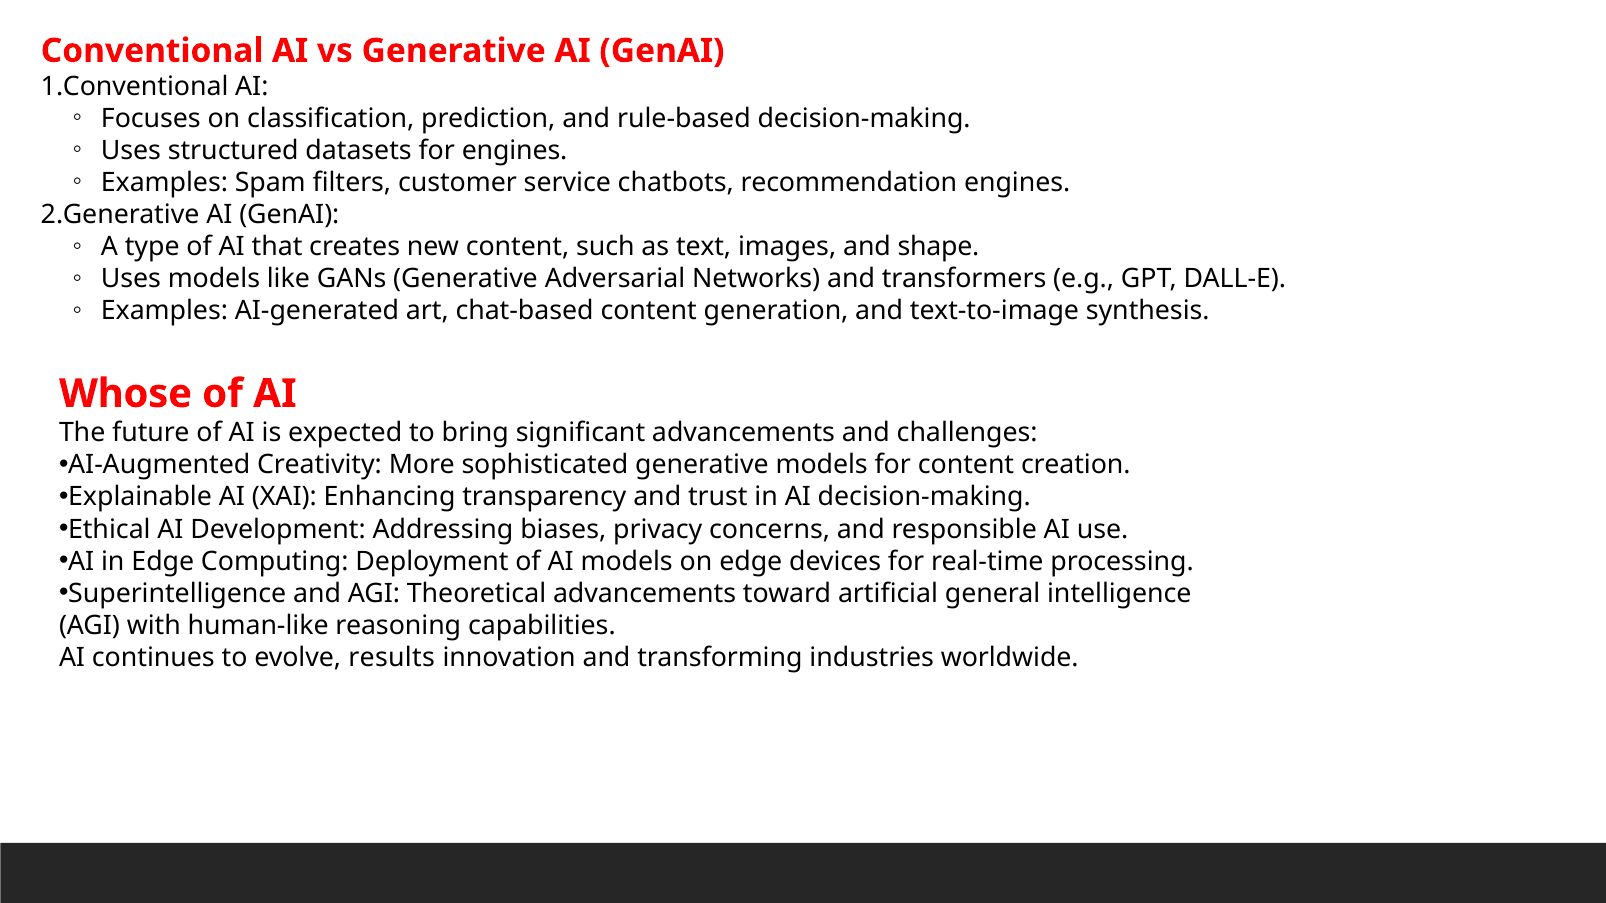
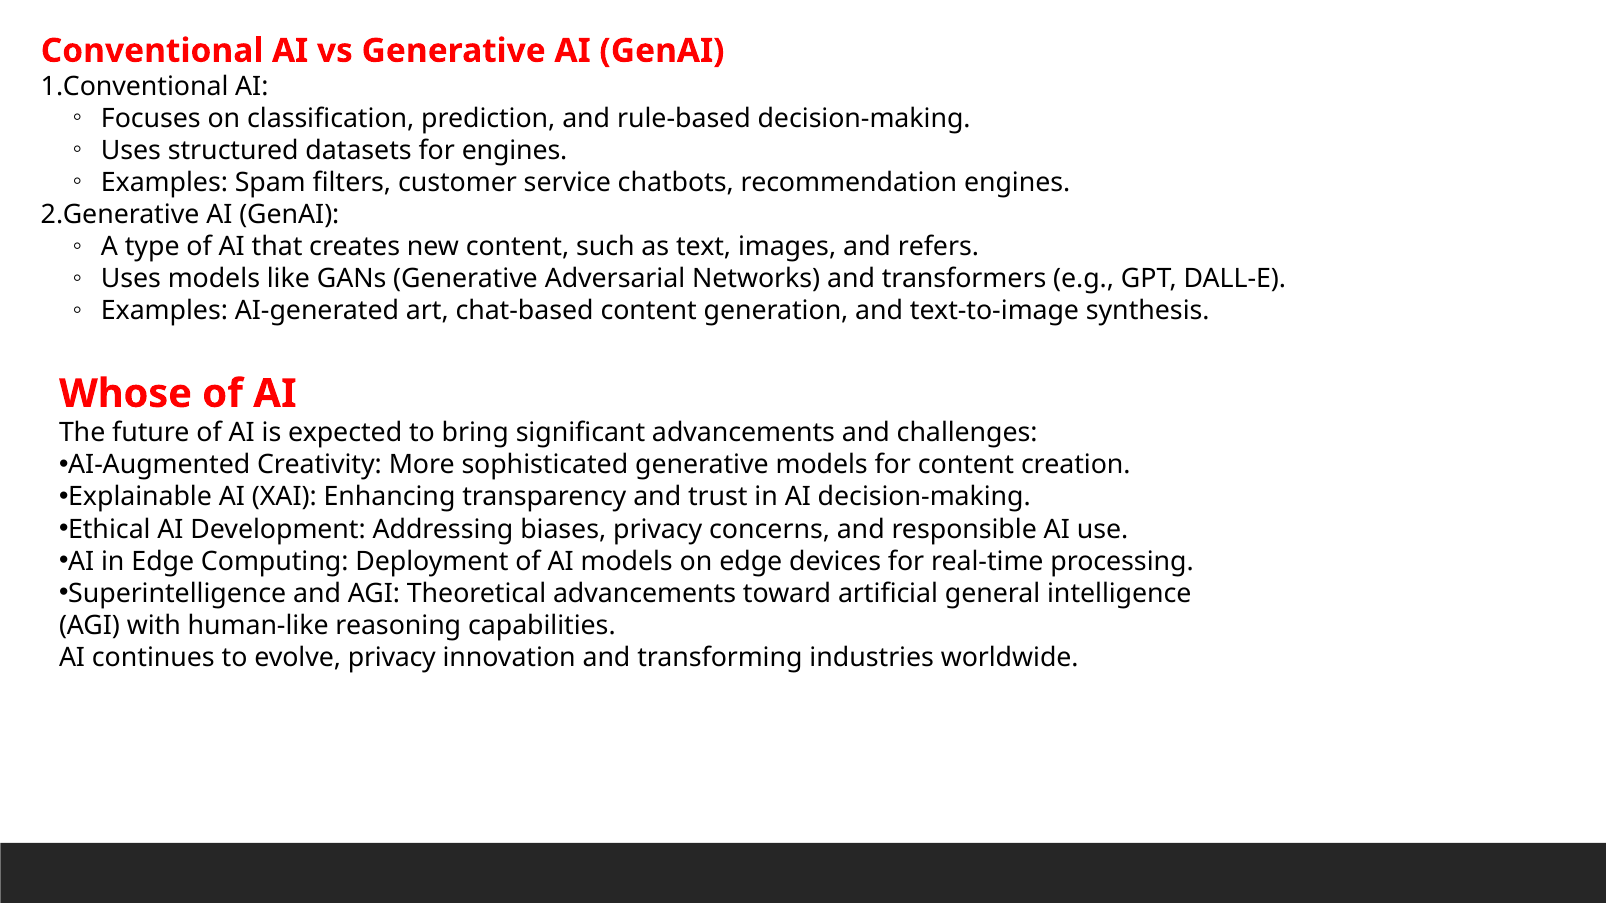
shape: shape -> refers
evolve results: results -> privacy
